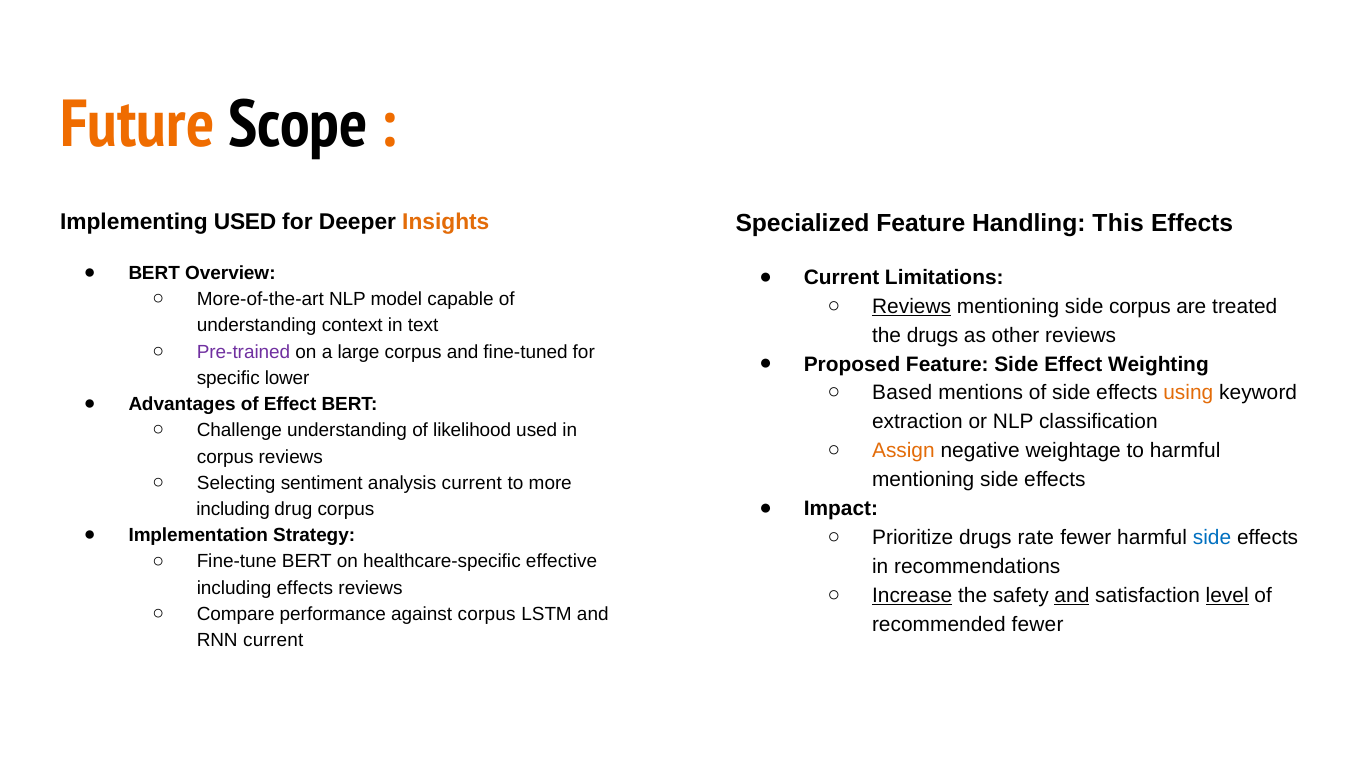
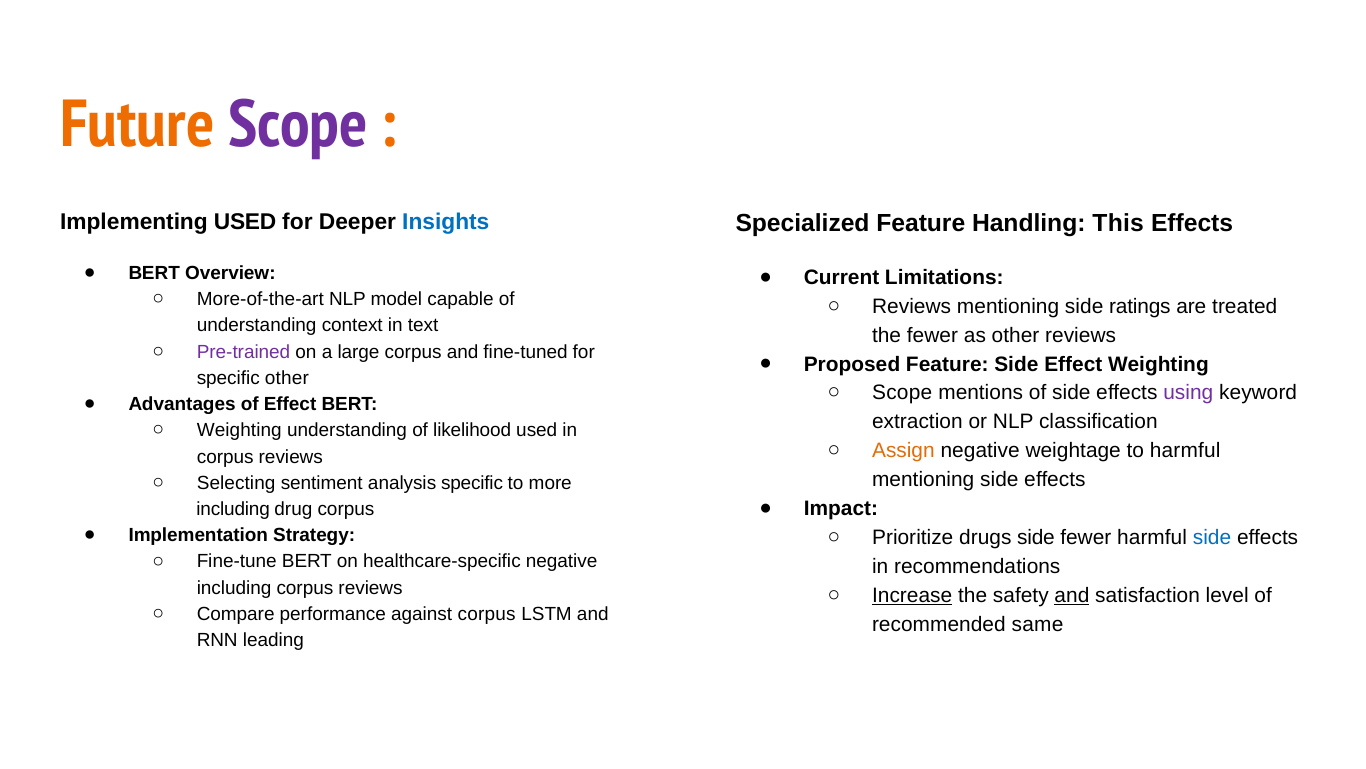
Scope at (298, 125) colour: black -> purple
Insights colour: orange -> blue
Reviews at (912, 306) underline: present -> none
side corpus: corpus -> ratings
the drugs: drugs -> fewer
specific lower: lower -> other
Based at (902, 393): Based -> Scope
using colour: orange -> purple
Challenge at (239, 430): Challenge -> Weighting
analysis current: current -> specific
drugs rate: rate -> side
healthcare-specific effective: effective -> negative
including effects: effects -> corpus
level underline: present -> none
recommended fewer: fewer -> same
RNN current: current -> leading
